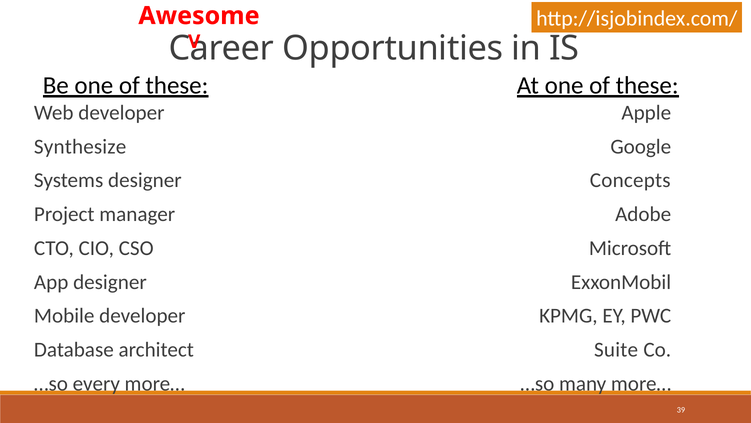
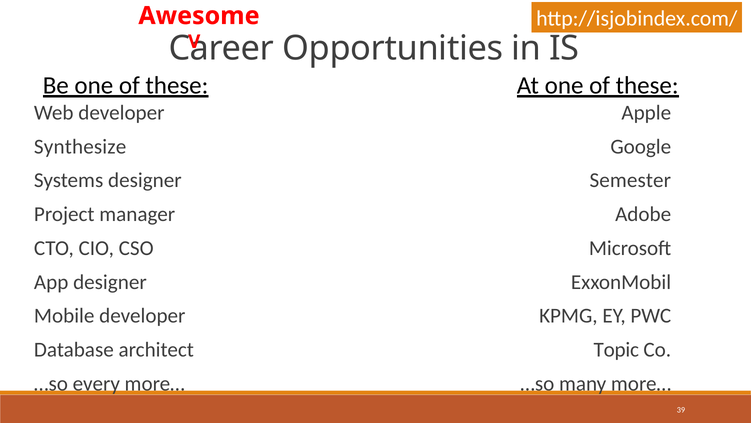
Concepts: Concepts -> Semester
Suite: Suite -> Topic
